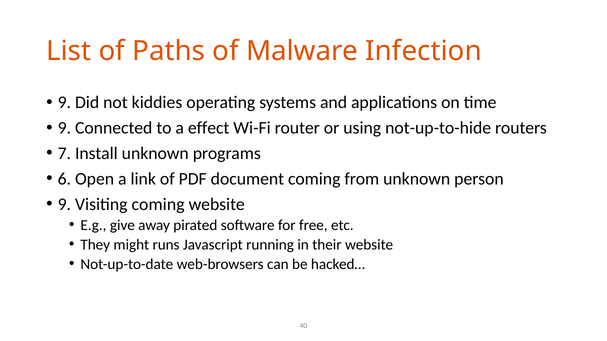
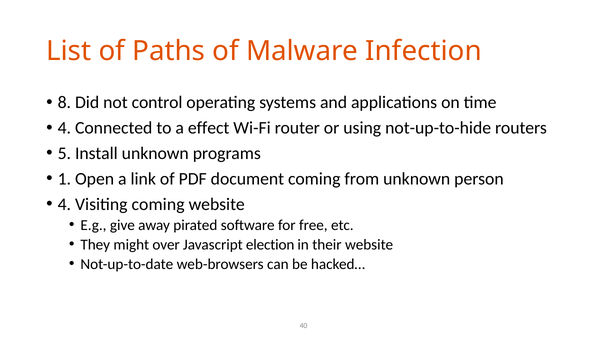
9 at (64, 103): 9 -> 8
kiddies: kiddies -> control
9 at (64, 128): 9 -> 4
7: 7 -> 5
6: 6 -> 1
9 at (64, 204): 9 -> 4
runs: runs -> over
running: running -> election
